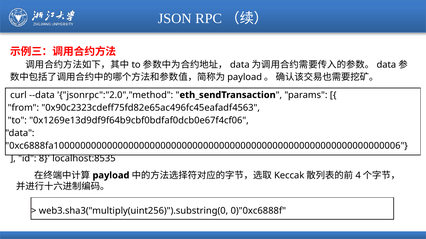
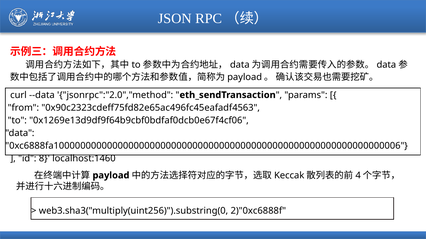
localhost:8535: localhost:8535 -> localhost:1460
0)"0xc6888f: 0)"0xc6888f -> 2)"0xc6888f
